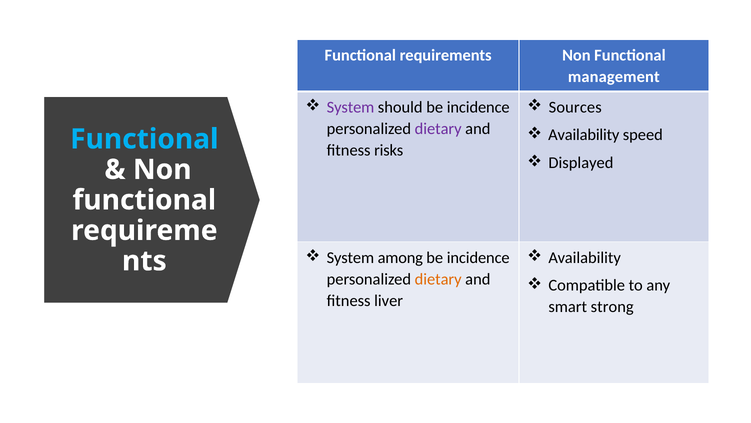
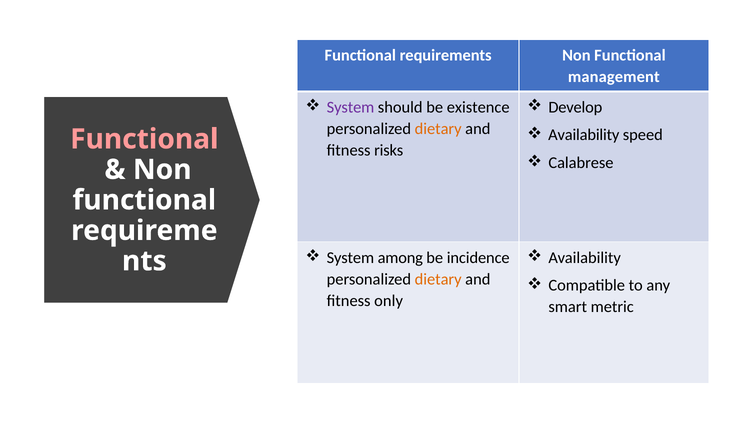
should be incidence: incidence -> existence
Sources: Sources -> Develop
dietary at (438, 129) colour: purple -> orange
Functional at (144, 139) colour: light blue -> pink
Displayed: Displayed -> Calabrese
liver: liver -> only
strong: strong -> metric
